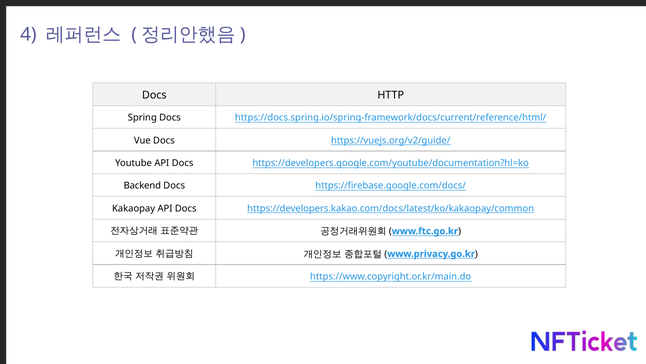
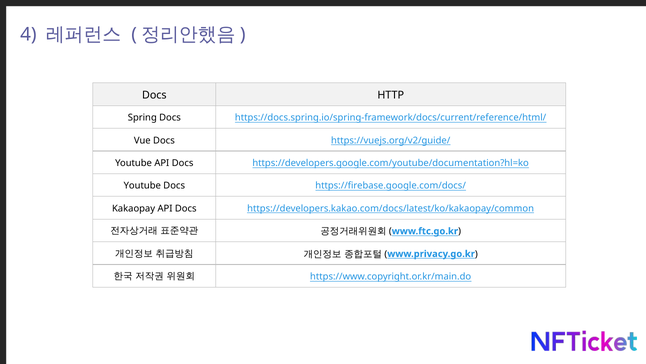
Backend at (142, 186): Backend -> Youtube
